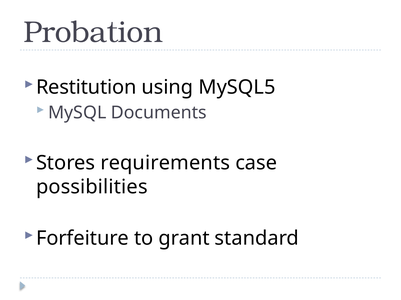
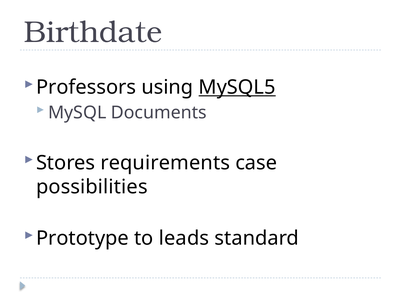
Probation: Probation -> Birthdate
Restitution: Restitution -> Professors
MySQL5 underline: none -> present
Forfeiture: Forfeiture -> Prototype
grant: grant -> leads
